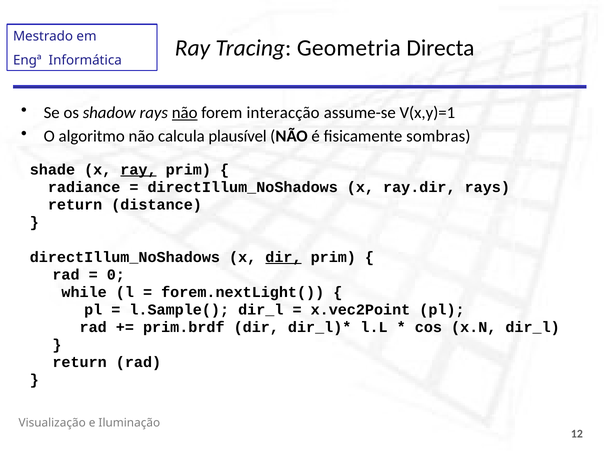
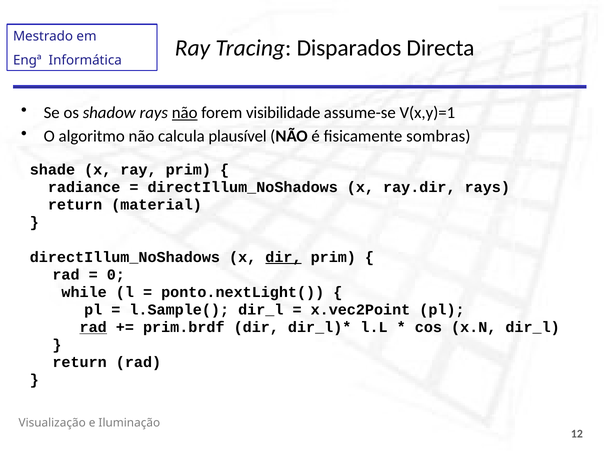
Geometria: Geometria -> Disparados
interacção: interacção -> visibilidade
ray at (138, 170) underline: present -> none
distance: distance -> material
forem.nextLight(: forem.nextLight( -> ponto.nextLight(
rad at (93, 327) underline: none -> present
